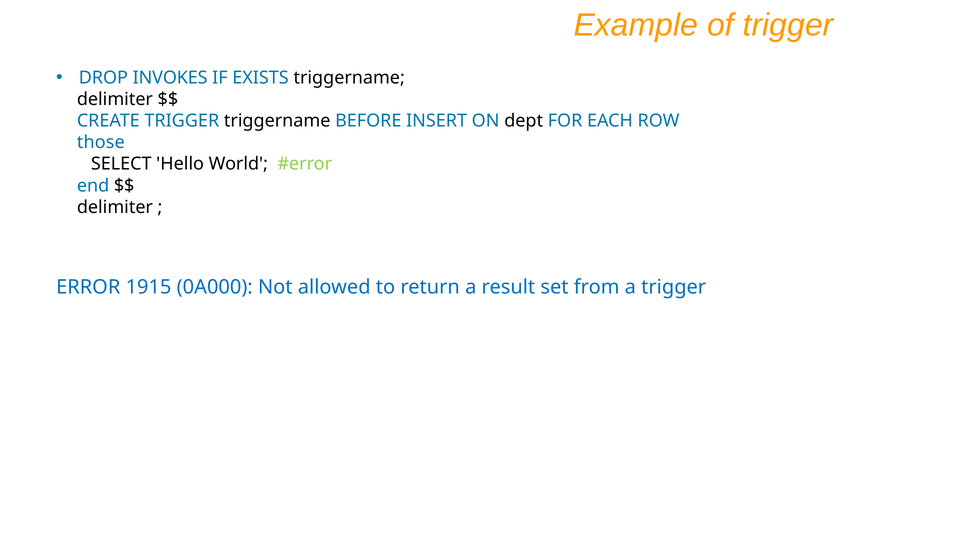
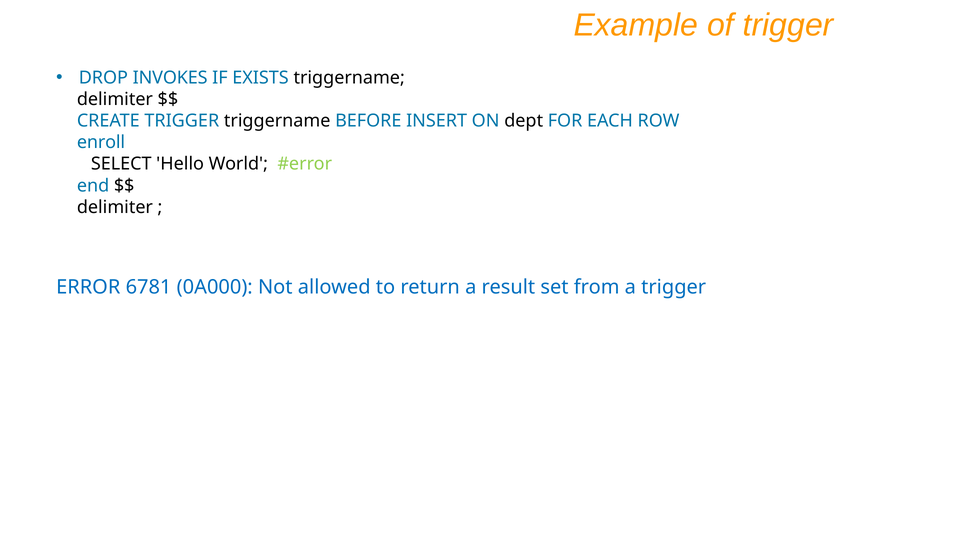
those: those -> enroll
1915: 1915 -> 6781
